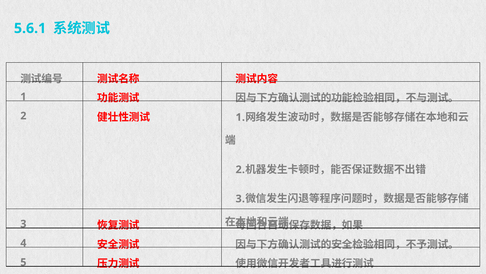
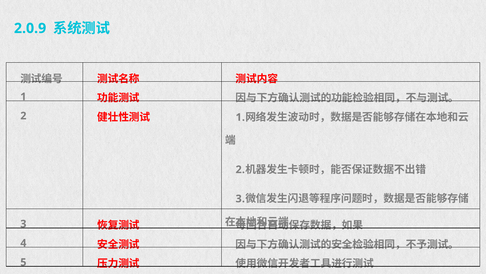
5.6.1: 5.6.1 -> 2.0.9
